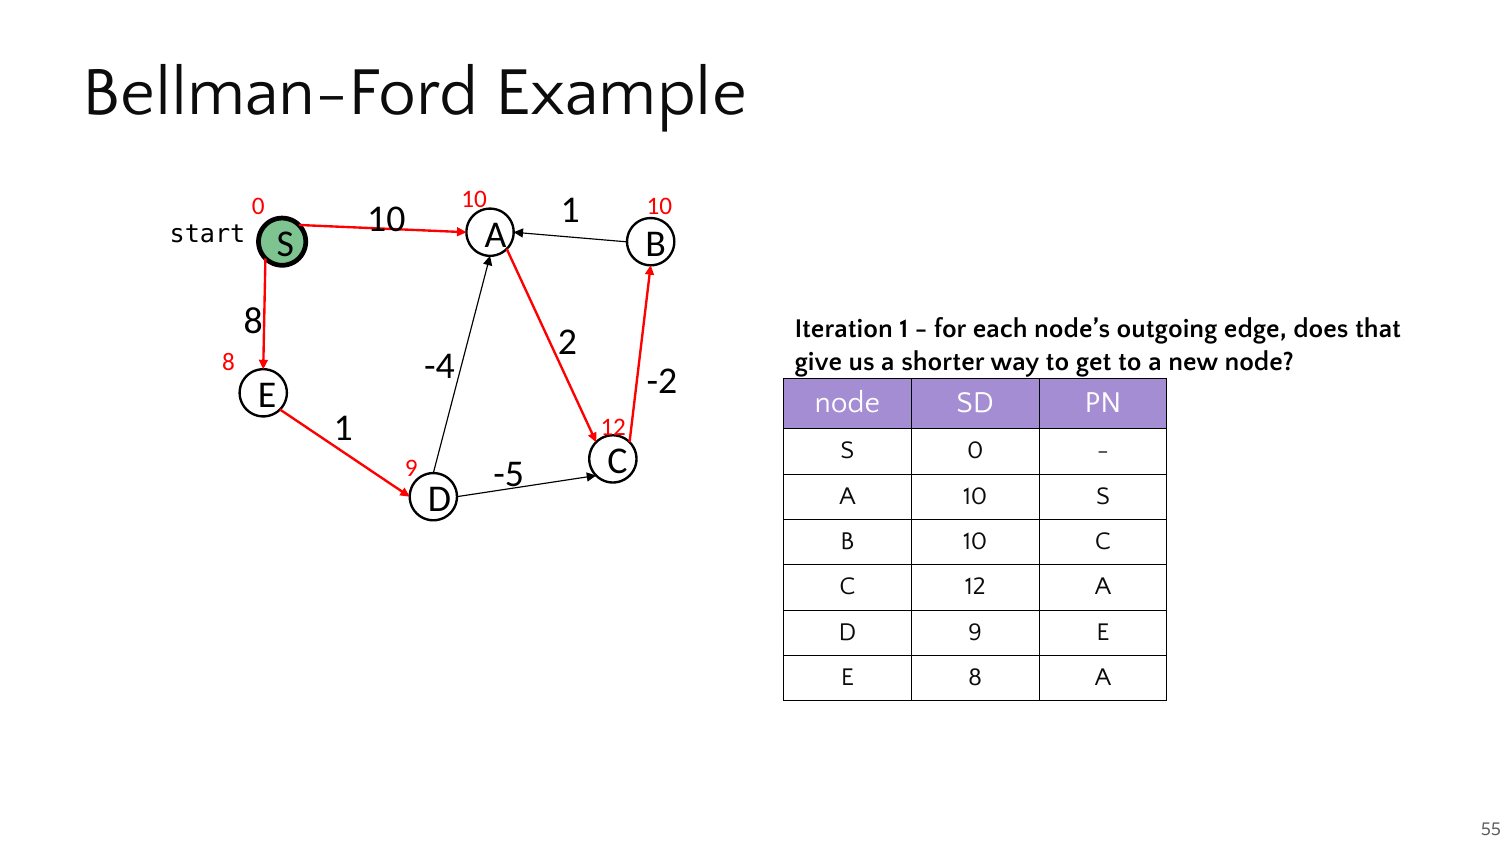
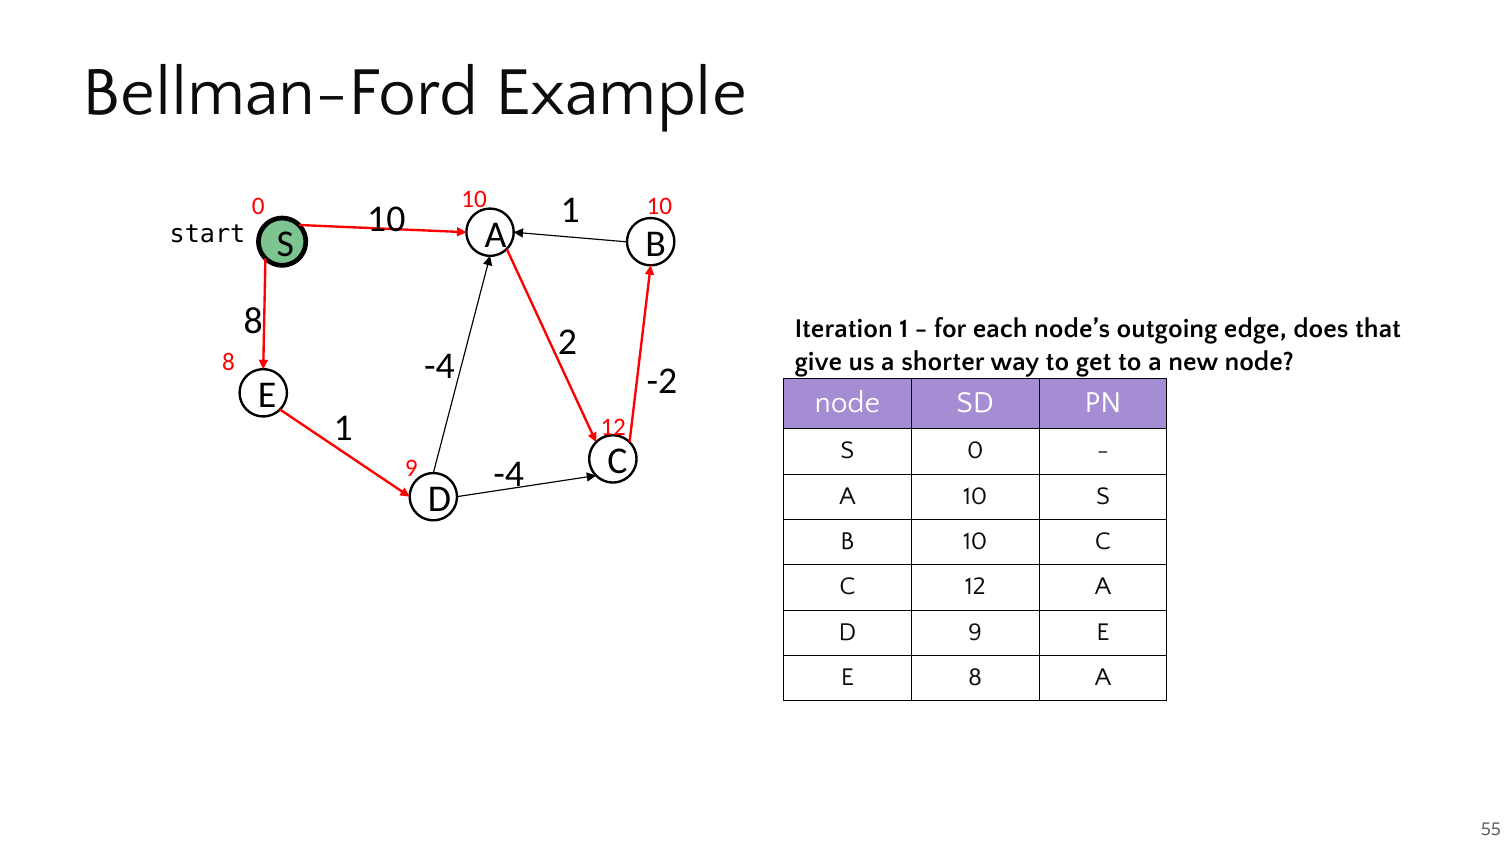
-5 at (509, 475): -5 -> -4
